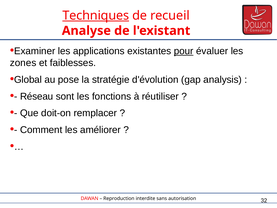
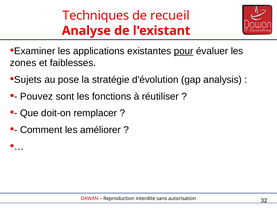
Techniques underline: present -> none
Global: Global -> Sujets
Réseau: Réseau -> Pouvez
